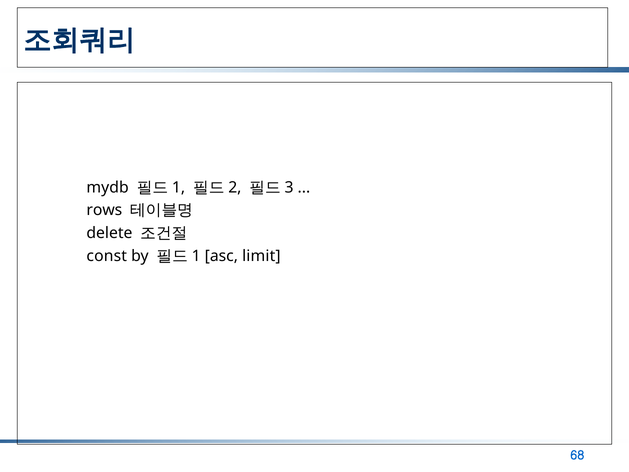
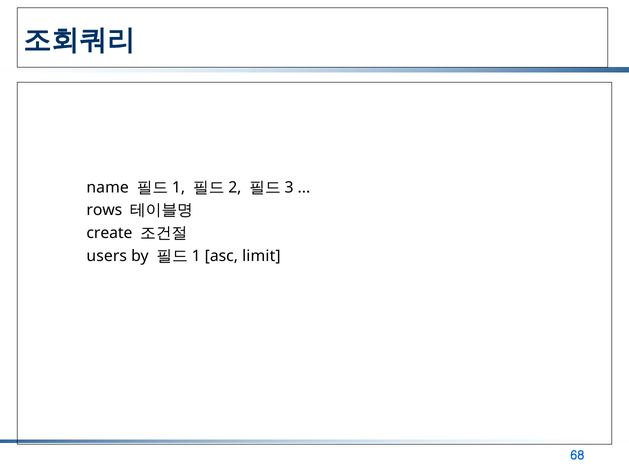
mydb: mydb -> name
delete: delete -> create
const: const -> users
